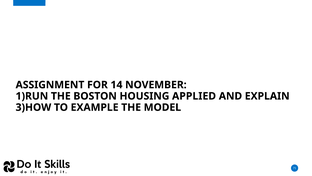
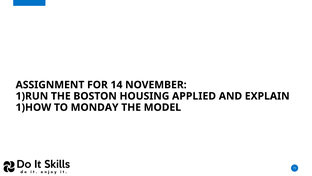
3)HOW: 3)HOW -> 1)HOW
EXAMPLE: EXAMPLE -> MONDAY
